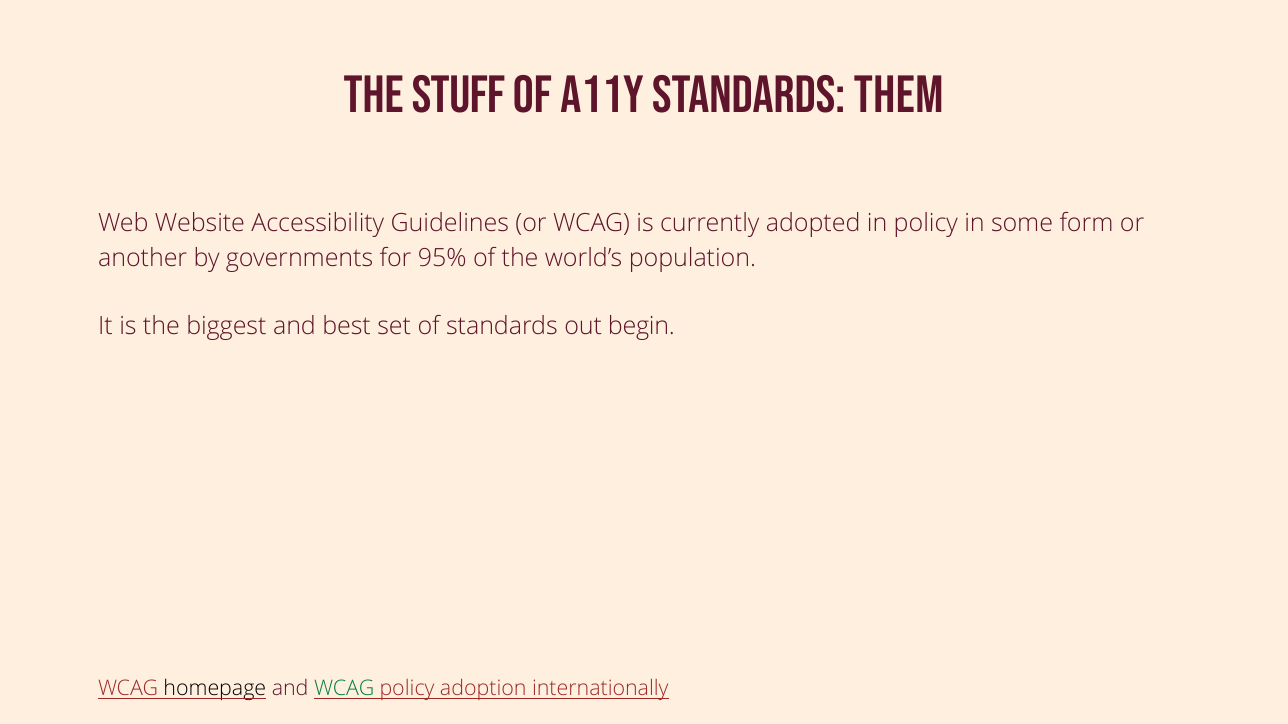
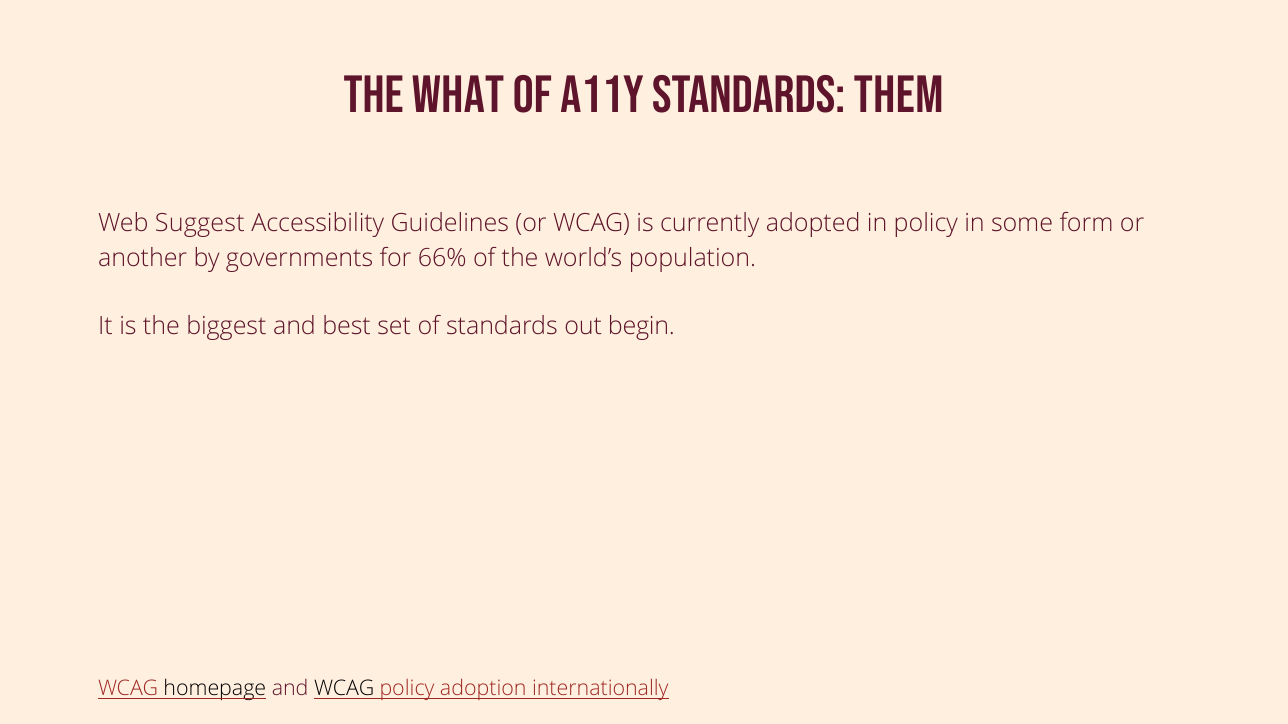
Stuff: Stuff -> What
Website: Website -> Suggest
95%: 95% -> 66%
WCAG at (344, 689) colour: green -> black
